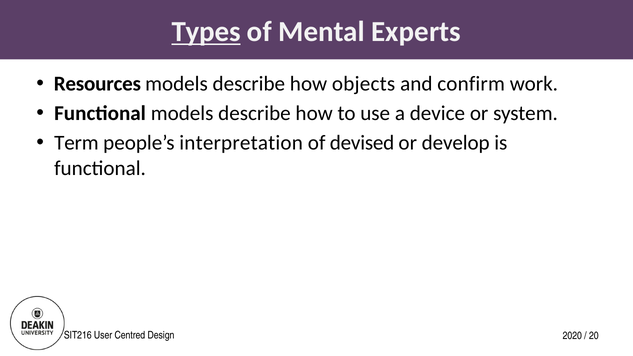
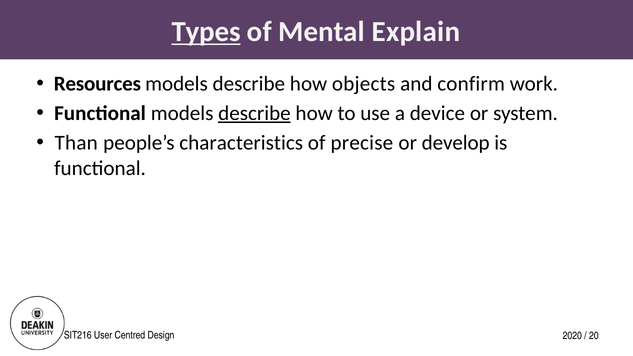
Experts: Experts -> Explain
describe at (254, 113) underline: none -> present
Term: Term -> Than
interpretation: interpretation -> characteristics
devised: devised -> precise
